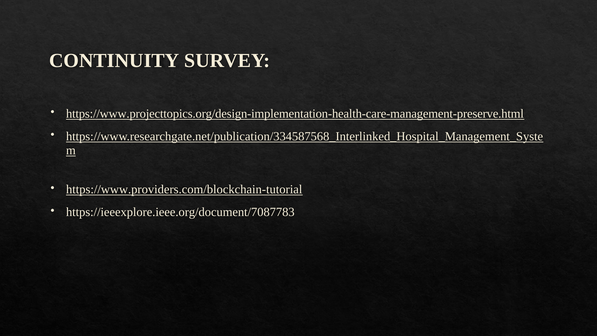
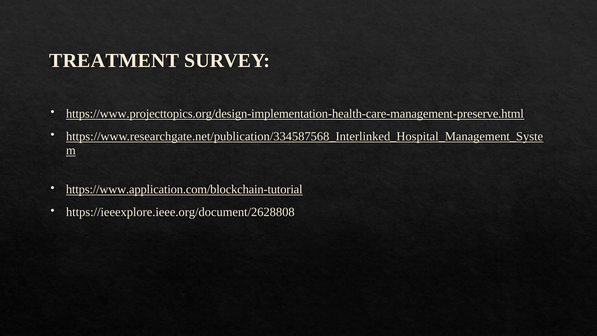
CONTINUITY: CONTINUITY -> TREATMENT
https://www.providers.com/blockchain-tutorial: https://www.providers.com/blockchain-tutorial -> https://www.application.com/blockchain-tutorial
https://ieeexplore.ieee.org/document/7087783: https://ieeexplore.ieee.org/document/7087783 -> https://ieeexplore.ieee.org/document/2628808
